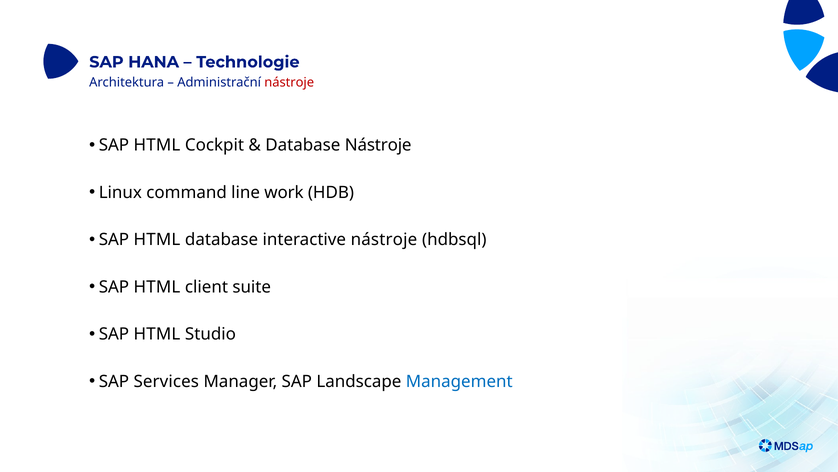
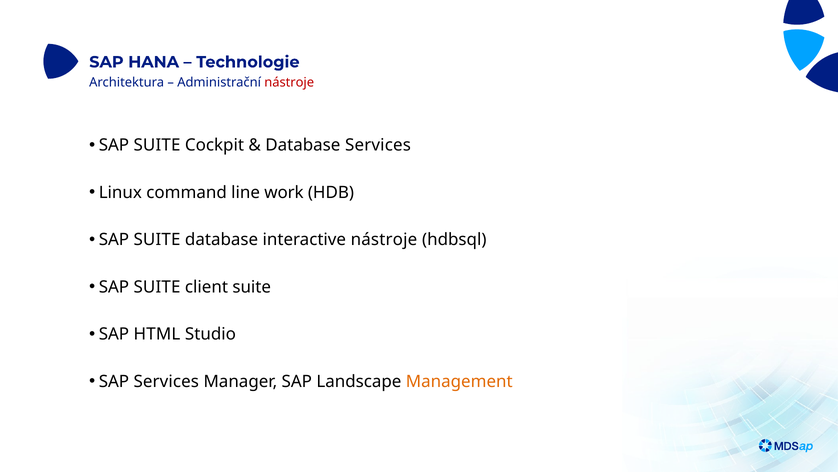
HTML at (157, 145): HTML -> SUITE
Database Nástroje: Nástroje -> Services
HTML at (157, 239): HTML -> SUITE
HTML at (157, 287): HTML -> SUITE
Management colour: blue -> orange
